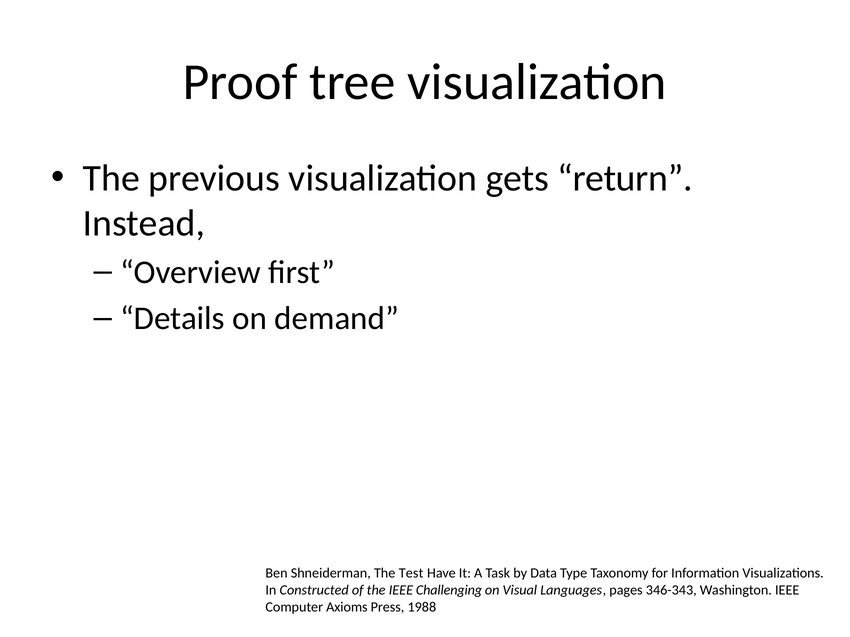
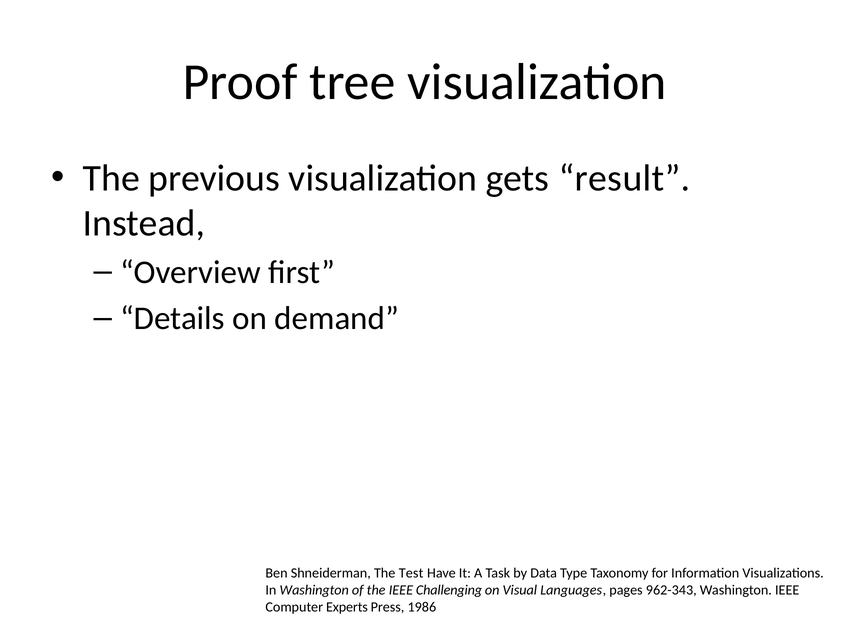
return: return -> result
In Constructed: Constructed -> Washington
346-343: 346-343 -> 962-343
Axioms: Axioms -> Experts
1988: 1988 -> 1986
